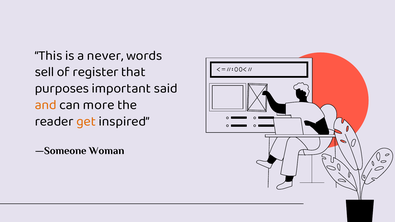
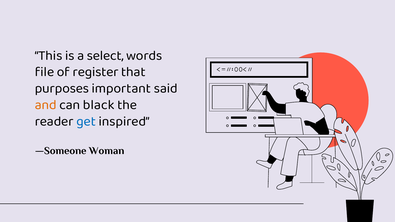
never: never -> select
sell: sell -> file
more: more -> black
get colour: orange -> blue
